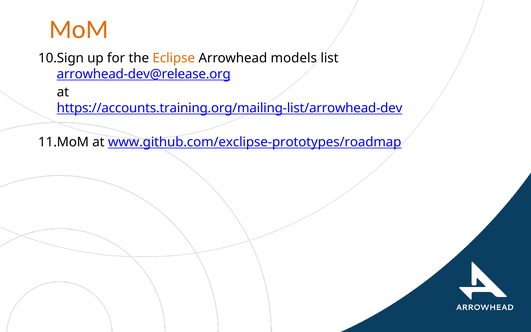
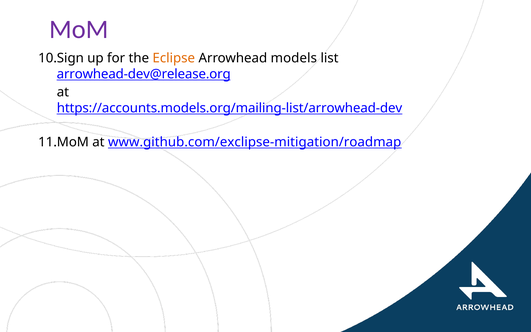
MoM colour: orange -> purple
https://accounts.training.org/mailing-list/arrowhead-dev: https://accounts.training.org/mailing-list/arrowhead-dev -> https://accounts.models.org/mailing-list/arrowhead-dev
www.github.com/exclipse-prototypes/roadmap: www.github.com/exclipse-prototypes/roadmap -> www.github.com/exclipse-mitigation/roadmap
